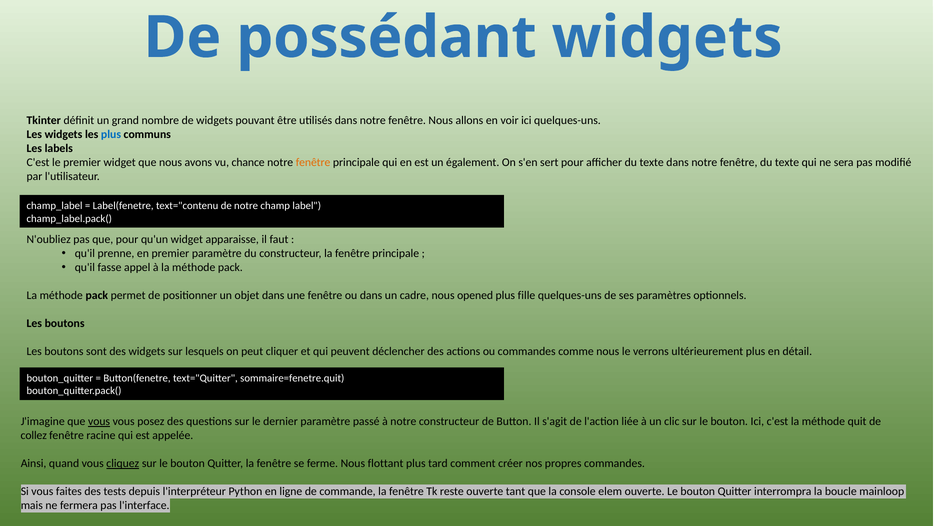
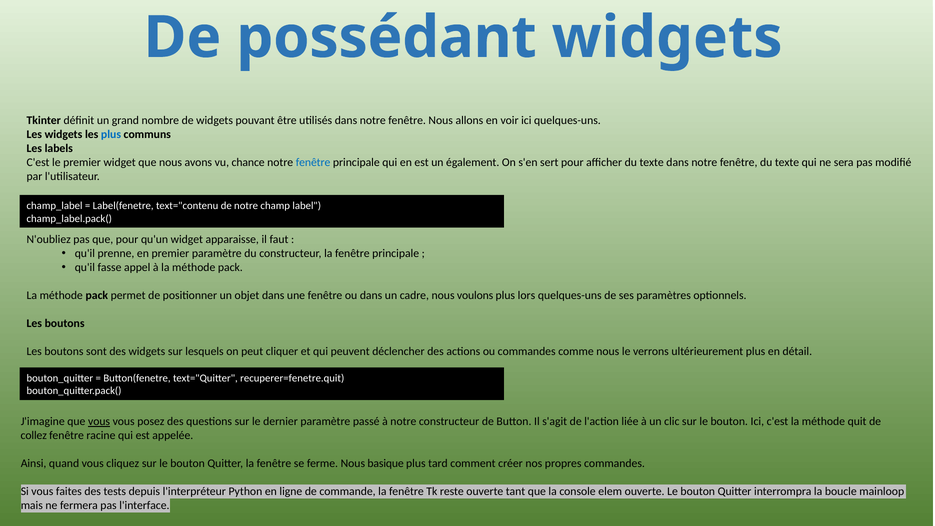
fenêtre at (313, 163) colour: orange -> blue
opened: opened -> voulons
fille: fille -> lors
sommaire=fenetre.quit: sommaire=fenetre.quit -> recuperer=fenetre.quit
cliquez underline: present -> none
flottant: flottant -> basique
